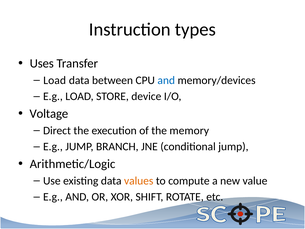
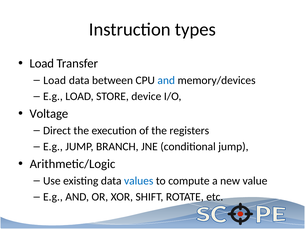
Uses at (42, 63): Uses -> Load
memory: memory -> registers
values colour: orange -> blue
